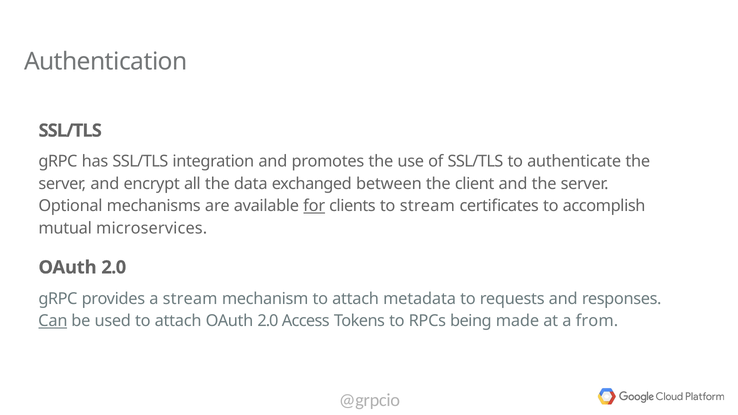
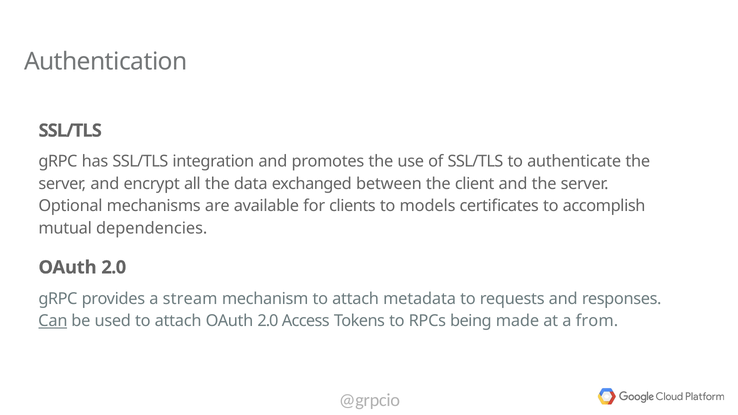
for underline: present -> none
to stream: stream -> models
microservices: microservices -> dependencies
